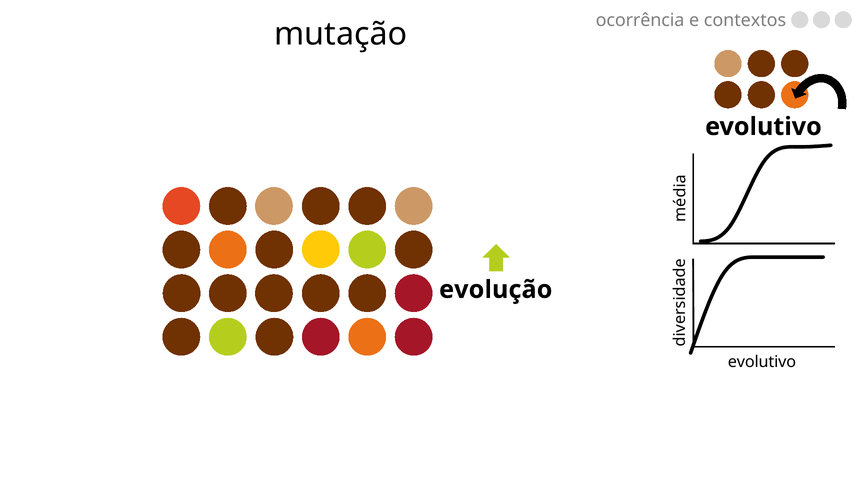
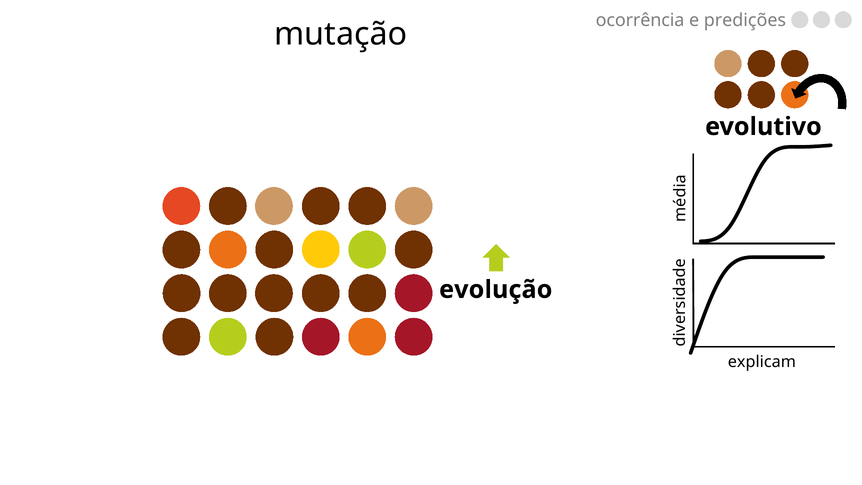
contextos: contextos -> predições
evolutivo at (762, 362): evolutivo -> explicam
